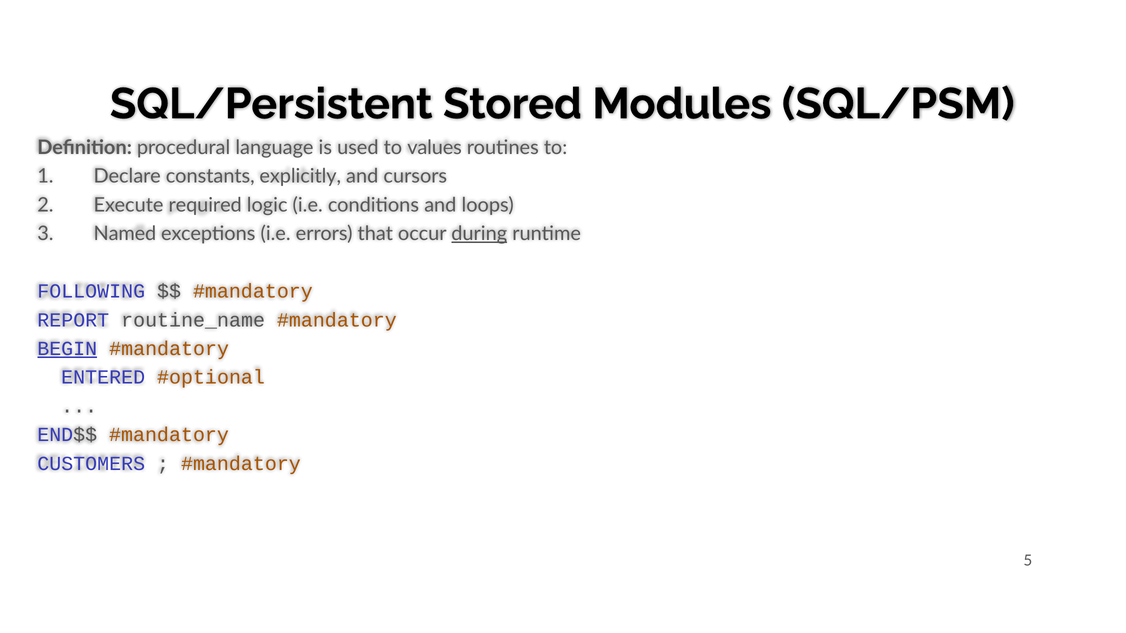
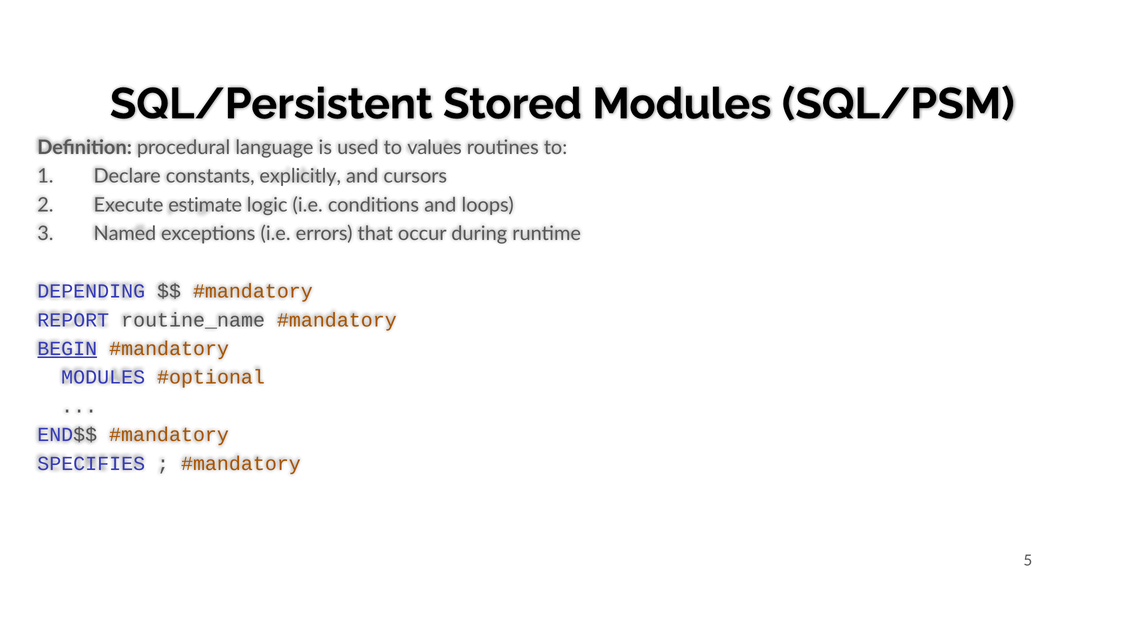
required: required -> estimate
during underline: present -> none
FOLLOWING: FOLLOWING -> DEPENDING
ENTERED at (103, 378): ENTERED -> MODULES
CUSTOMERS: CUSTOMERS -> SPECIFIES
